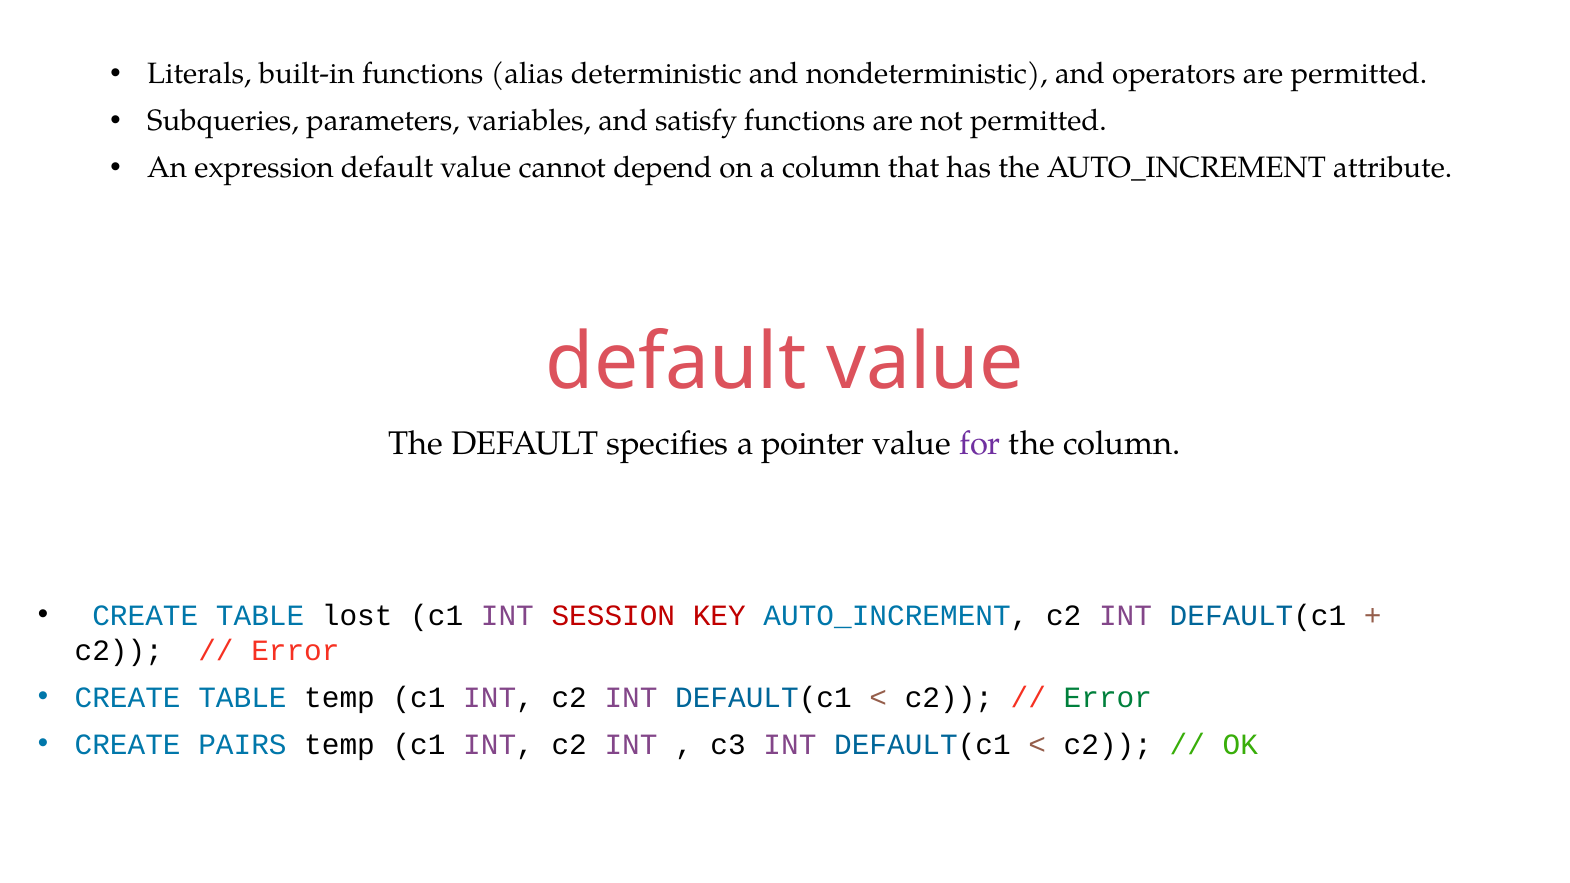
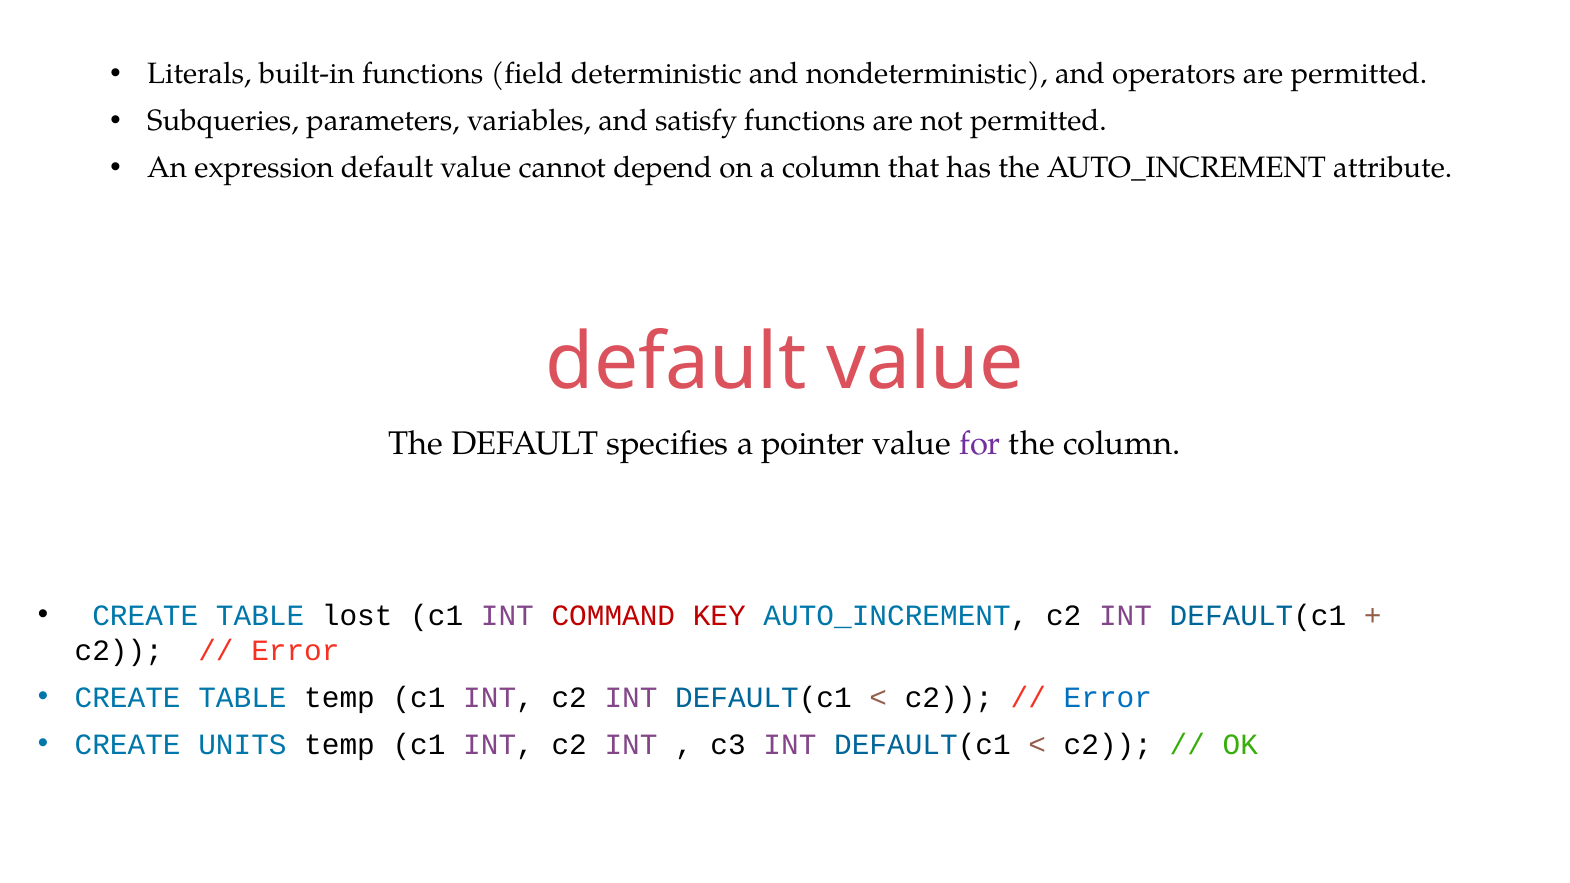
alias: alias -> field
SESSION: SESSION -> COMMAND
Error at (1108, 698) colour: green -> blue
PAIRS: PAIRS -> UNITS
